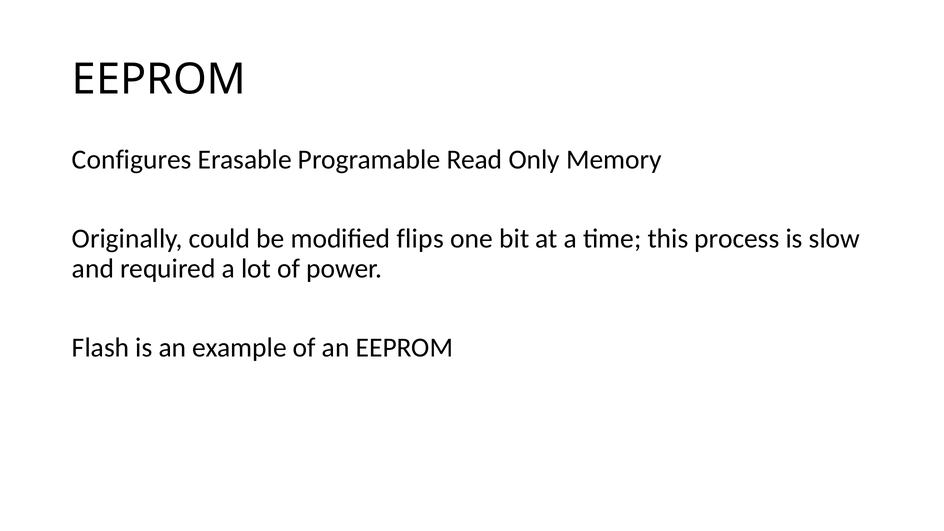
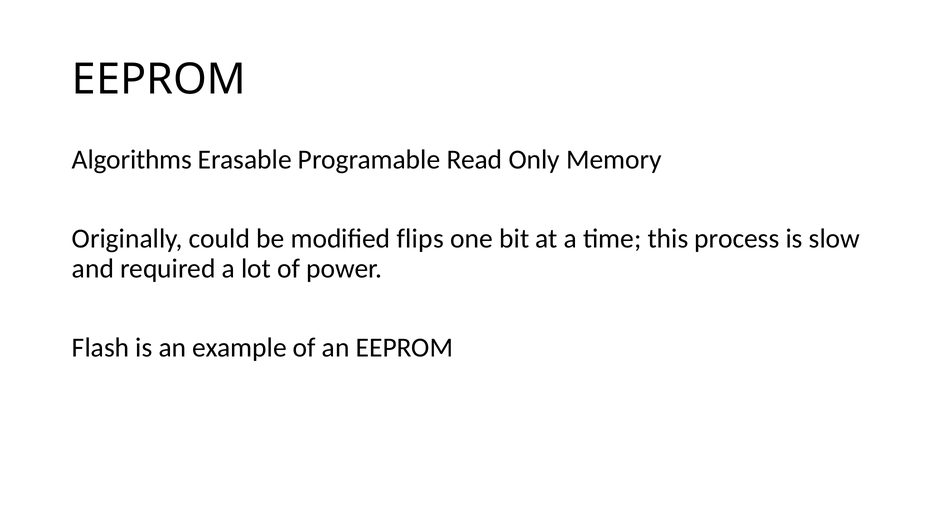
Configures: Configures -> Algorithms
